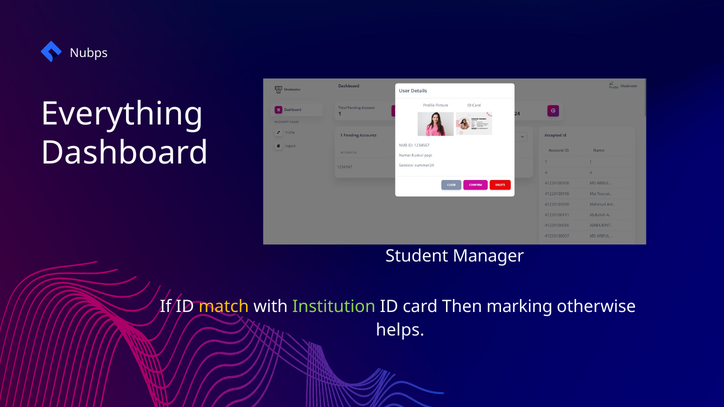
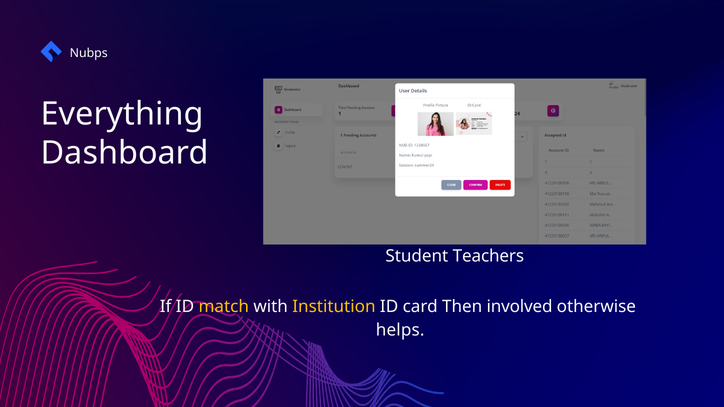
Manager: Manager -> Teachers
Institution colour: light green -> yellow
marking: marking -> involved
